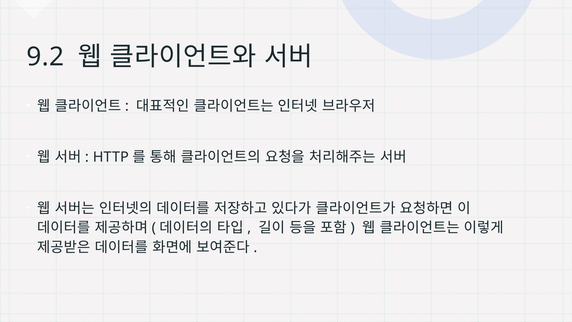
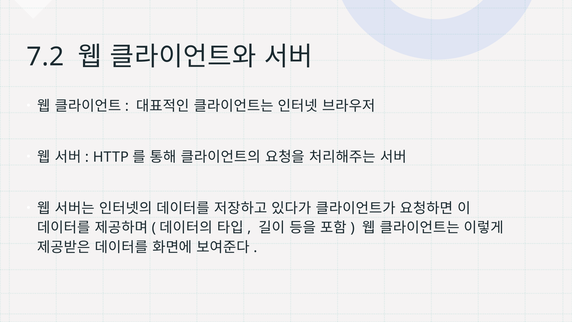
9.2: 9.2 -> 7.2
